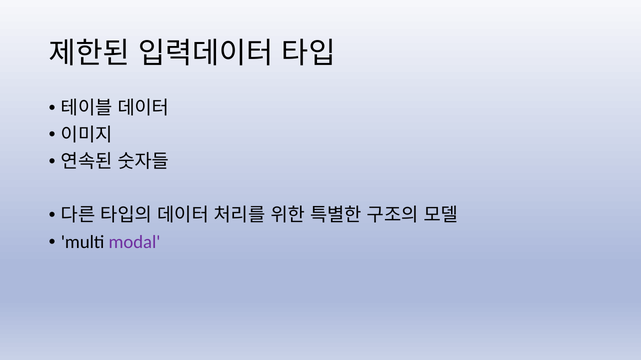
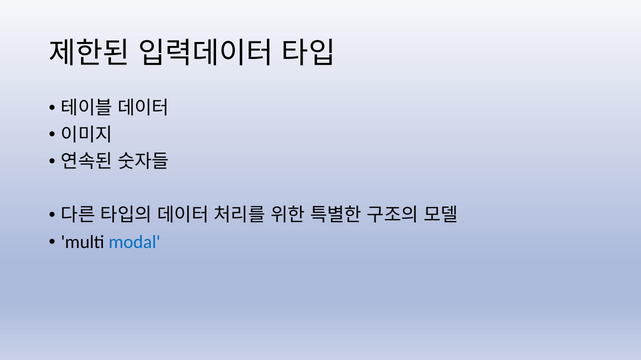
modal colour: purple -> blue
